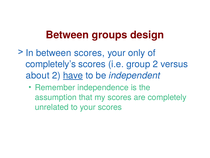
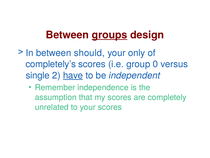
groups underline: none -> present
between scores: scores -> should
group 2: 2 -> 0
about: about -> single
